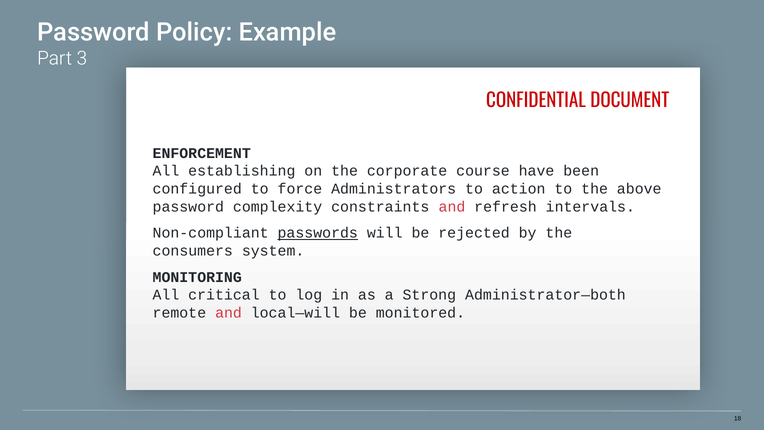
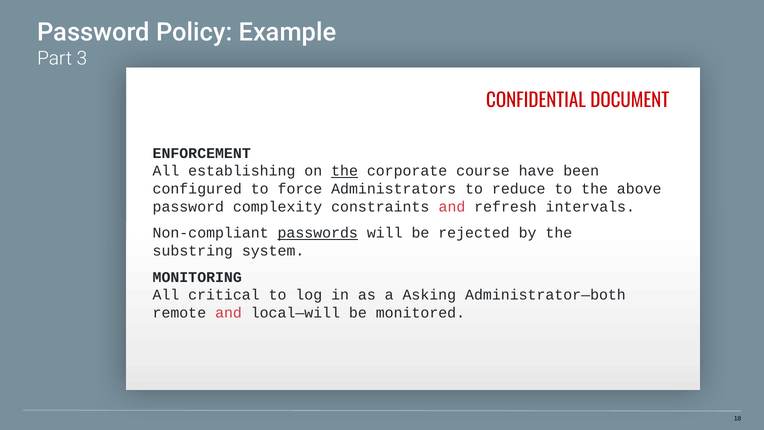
the at (345, 171) underline: none -> present
action: action -> reduce
consumers: consumers -> substring
Strong: Strong -> Asking
